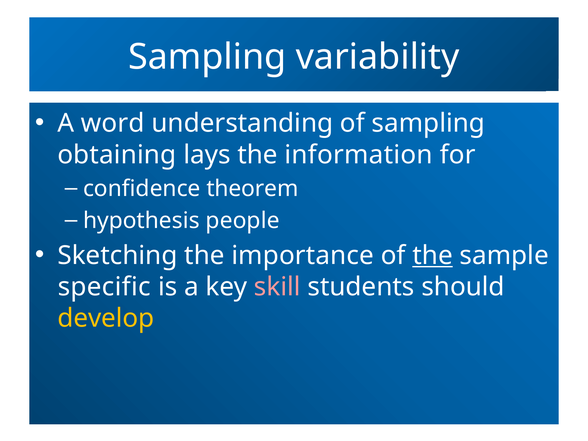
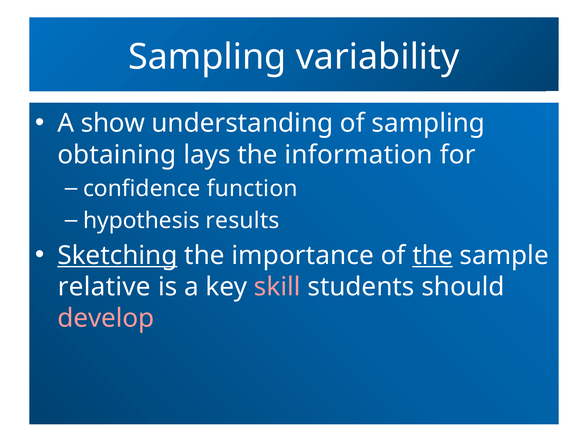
word: word -> show
theorem: theorem -> function
people: people -> results
Sketching underline: none -> present
specific: specific -> relative
develop colour: yellow -> pink
